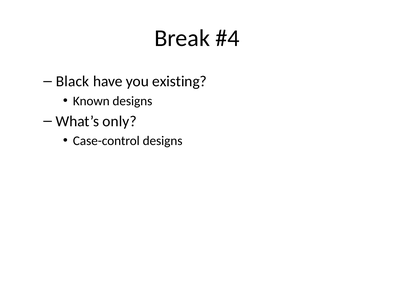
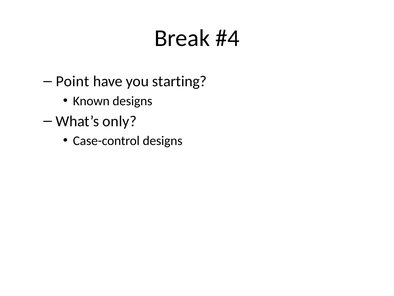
Black: Black -> Point
existing: existing -> starting
